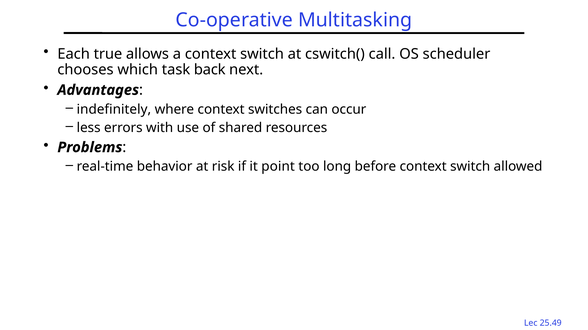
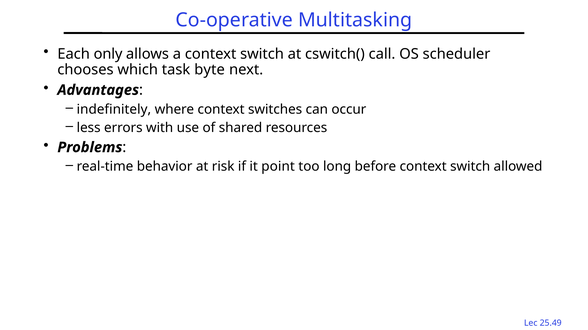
true: true -> only
back: back -> byte
